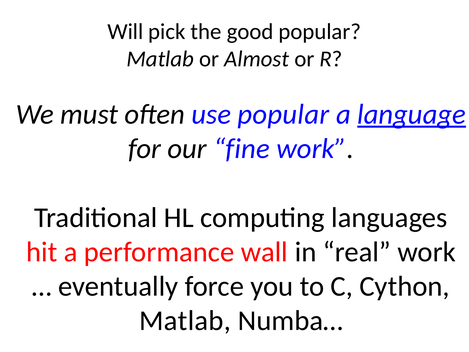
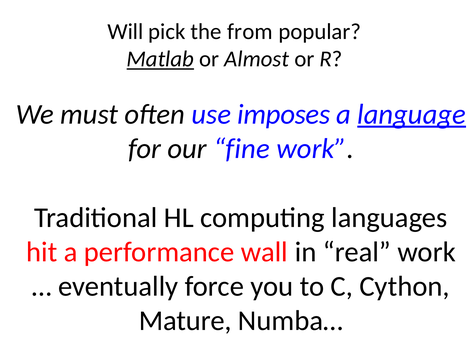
good: good -> from
Matlab at (160, 59) underline: none -> present
use popular: popular -> imposes
Matlab at (185, 321): Matlab -> Mature
